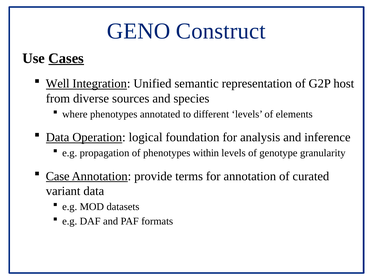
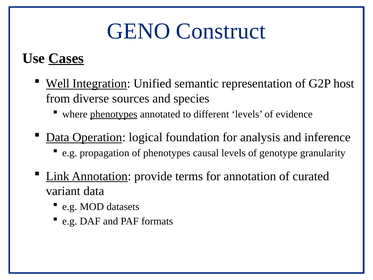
phenotypes at (114, 114) underline: none -> present
elements: elements -> evidence
within: within -> causal
Case: Case -> Link
